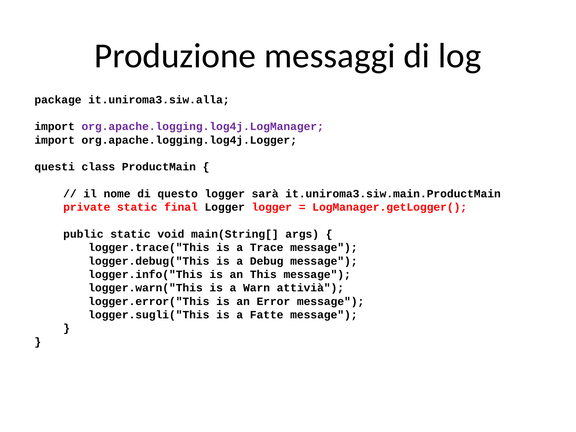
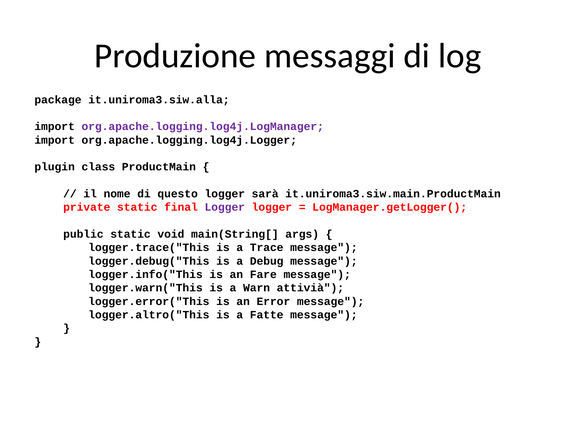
questi: questi -> plugin
Logger at (225, 207) colour: black -> purple
This: This -> Fare
logger.sugli("This: logger.sugli("This -> logger.altro("This
